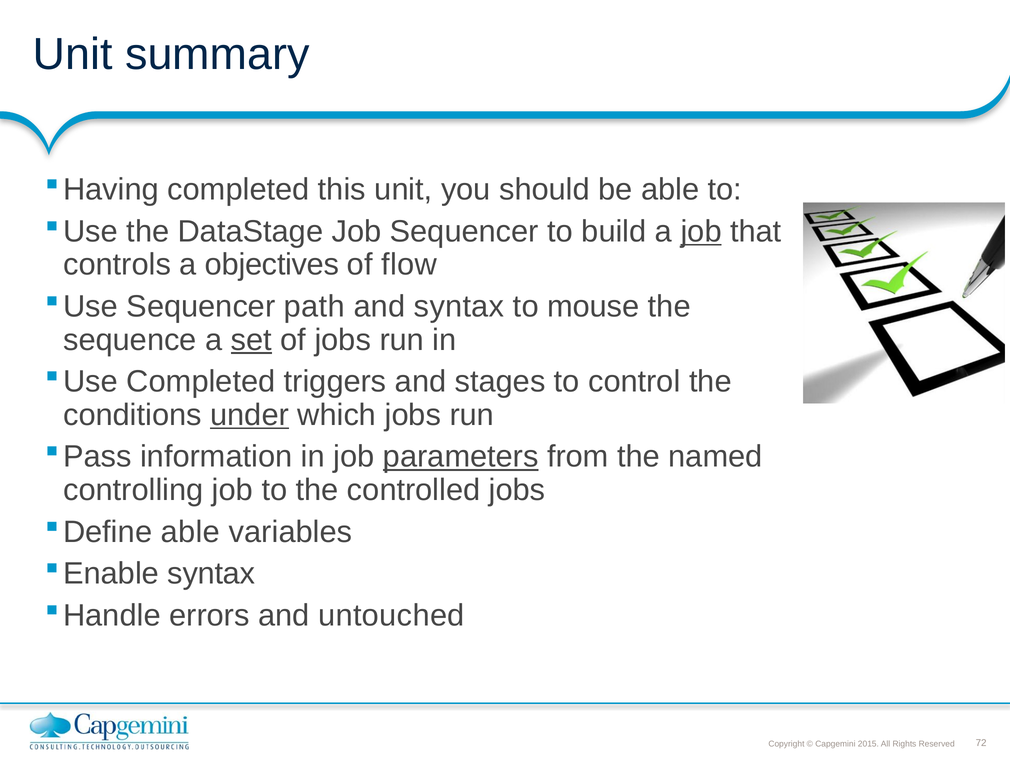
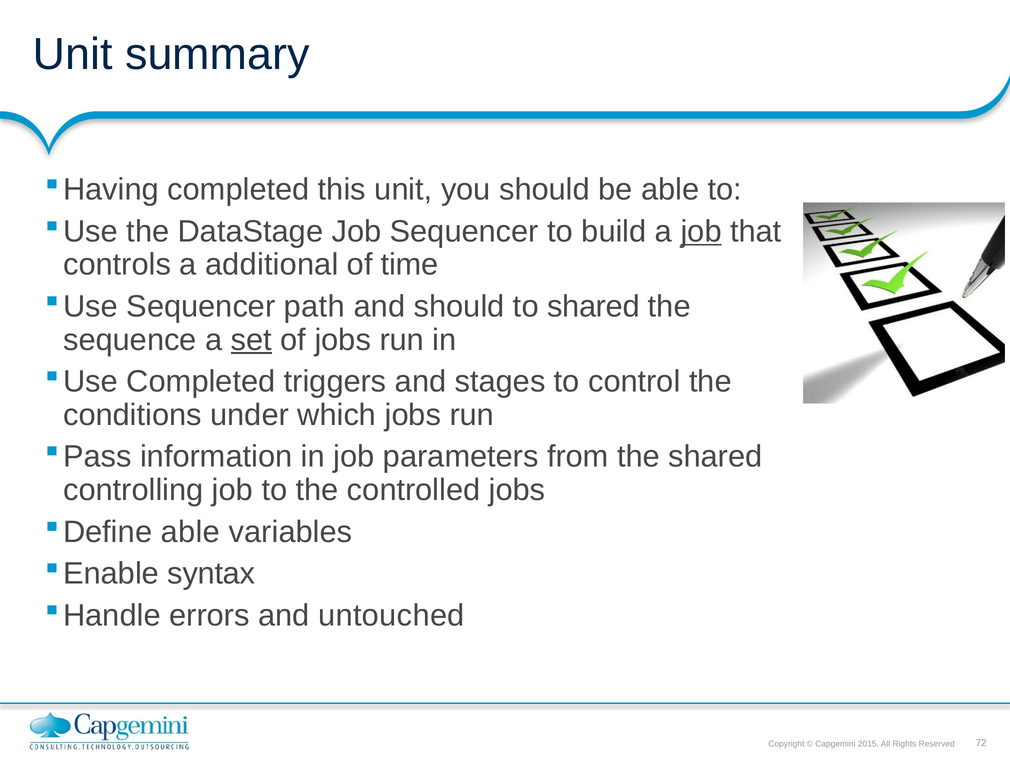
objectives: objectives -> additional
flow: flow -> time
and syntax: syntax -> should
to mouse: mouse -> shared
under underline: present -> none
parameters underline: present -> none
the named: named -> shared
